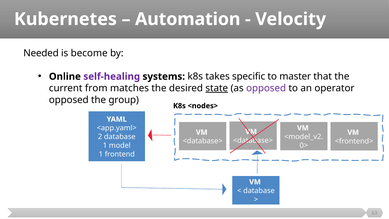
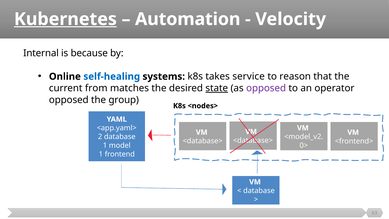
Kubernetes underline: none -> present
Needed: Needed -> Internal
become: become -> because
self-healing colour: purple -> blue
specific: specific -> service
master: master -> reason
